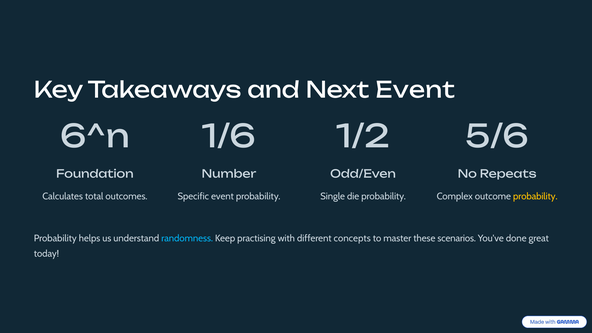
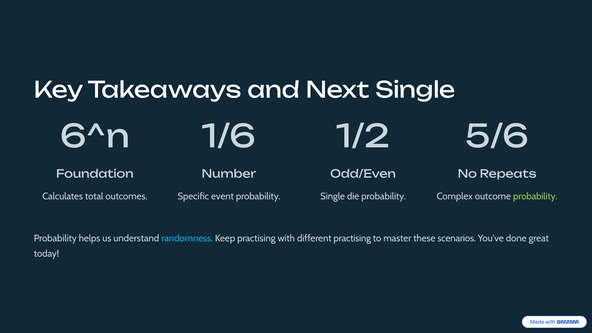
Next Event: Event -> Single
probability at (535, 196) colour: yellow -> light green
different concepts: concepts -> practising
